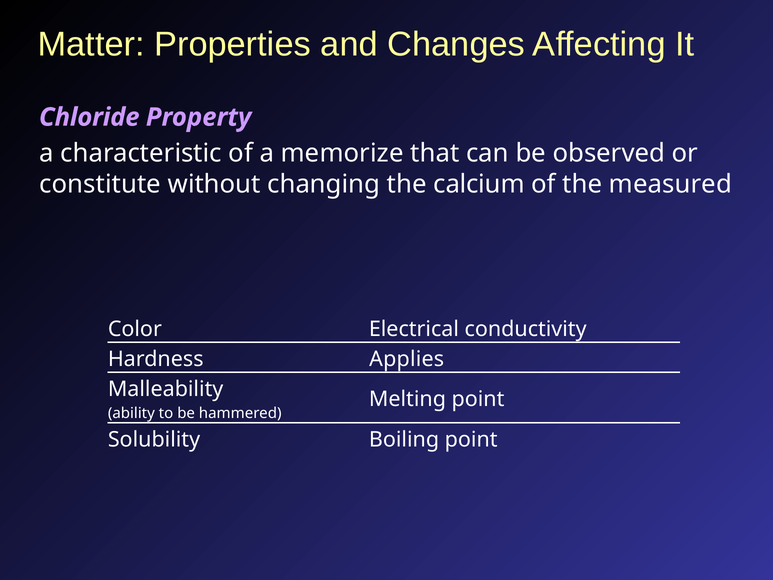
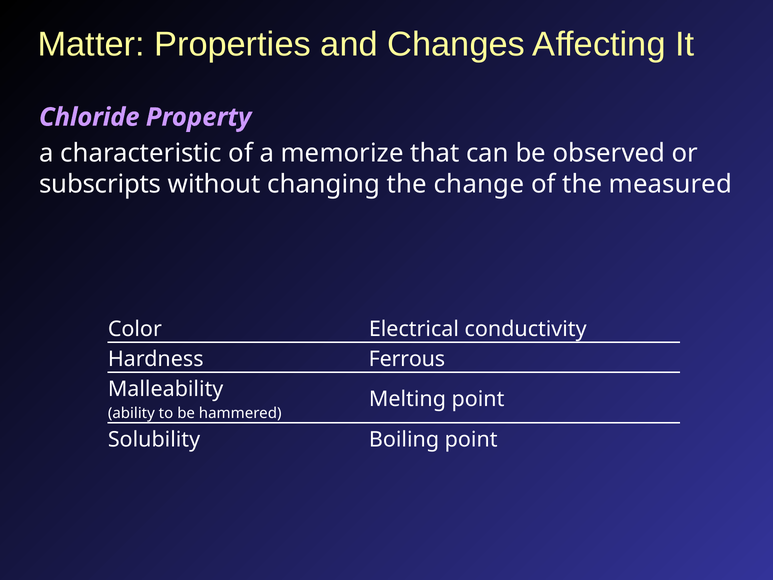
constitute: constitute -> subscripts
calcium: calcium -> change
Applies: Applies -> Ferrous
